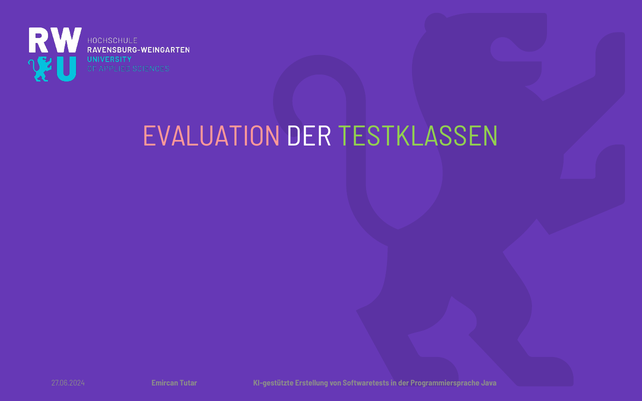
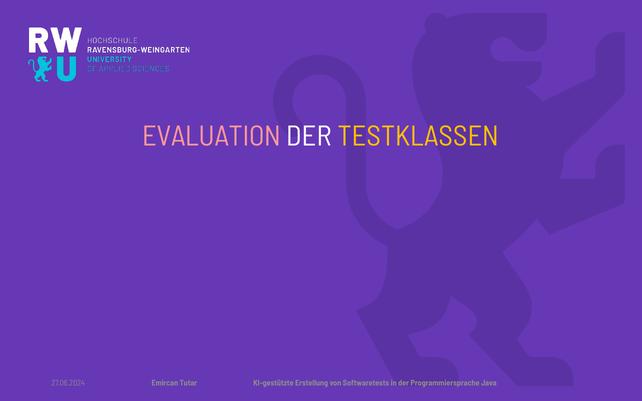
TESTKLASSEN colour: light green -> yellow
